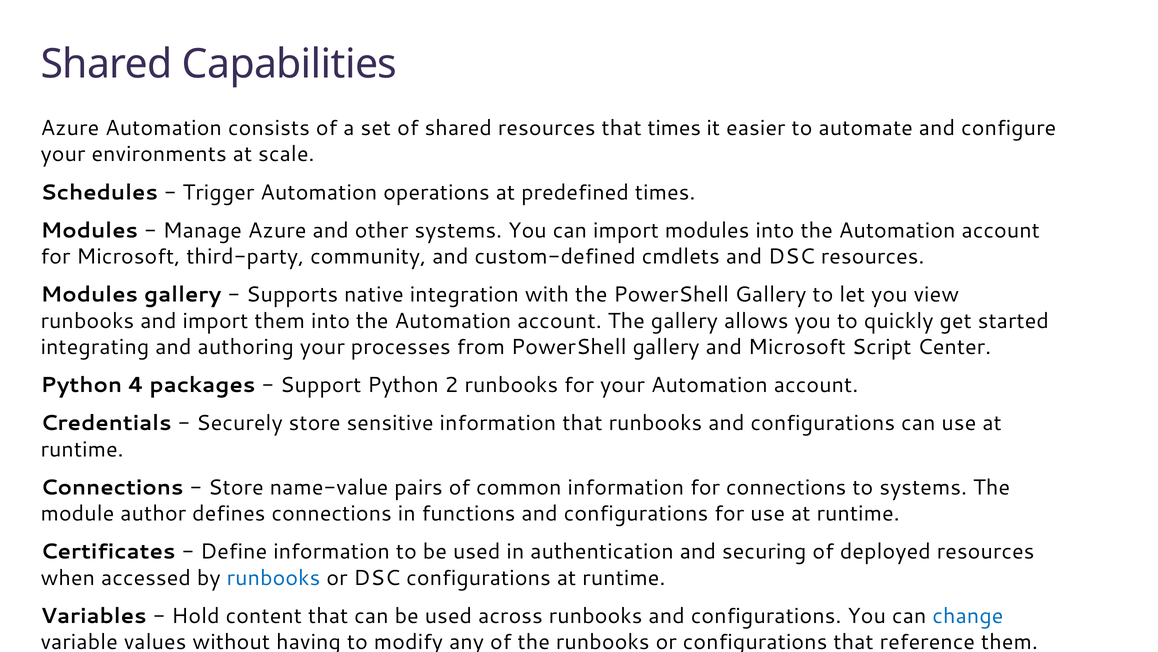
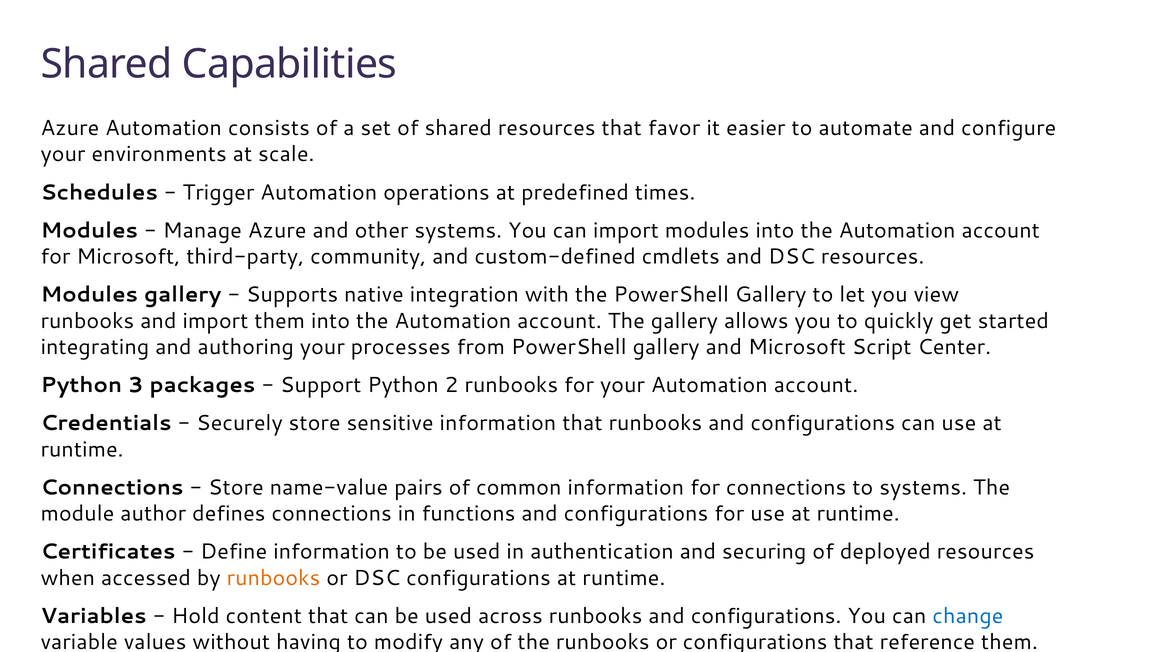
that times: times -> favor
4: 4 -> 3
runbooks at (273, 577) colour: blue -> orange
